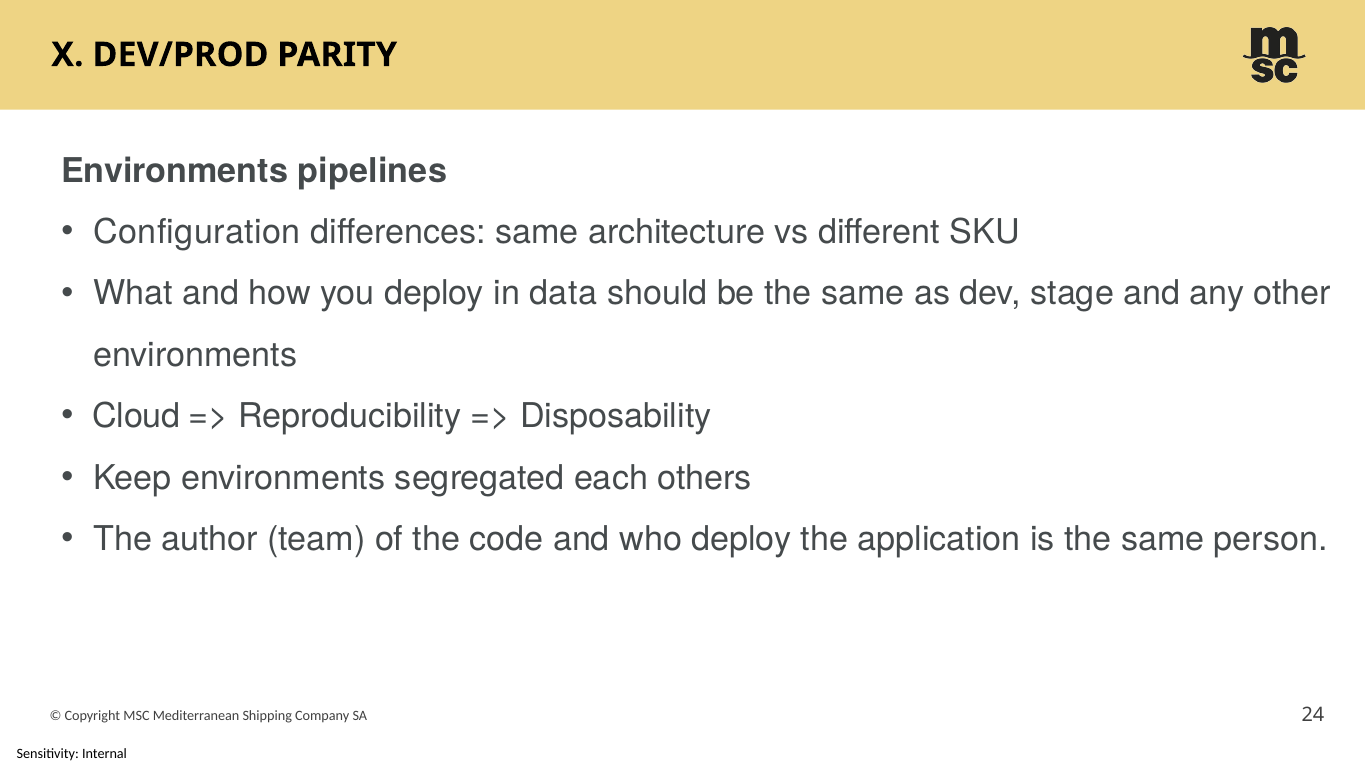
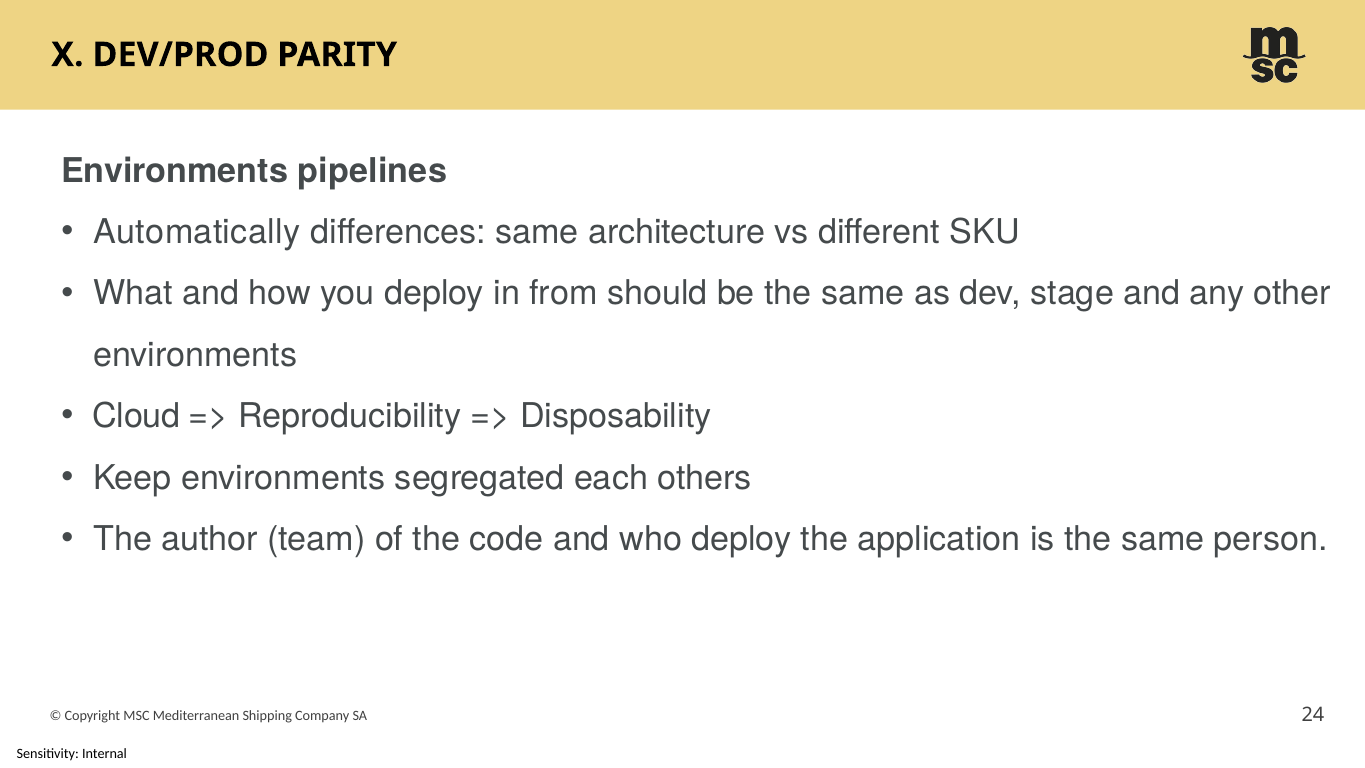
Configuration: Configuration -> Automatically
data: data -> from
